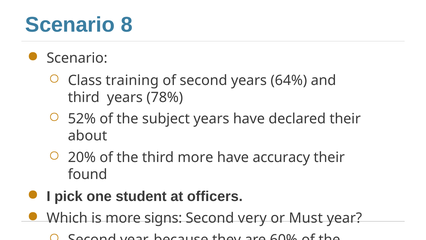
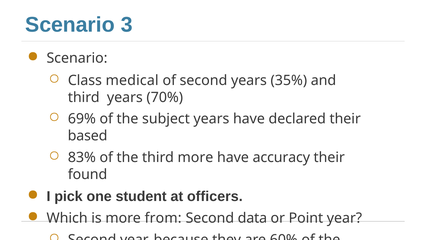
8: 8 -> 3
training: training -> medical
64%: 64% -> 35%
78%: 78% -> 70%
52%: 52% -> 69%
about: about -> based
20%: 20% -> 83%
signs: signs -> from
very: very -> data
Must: Must -> Point
